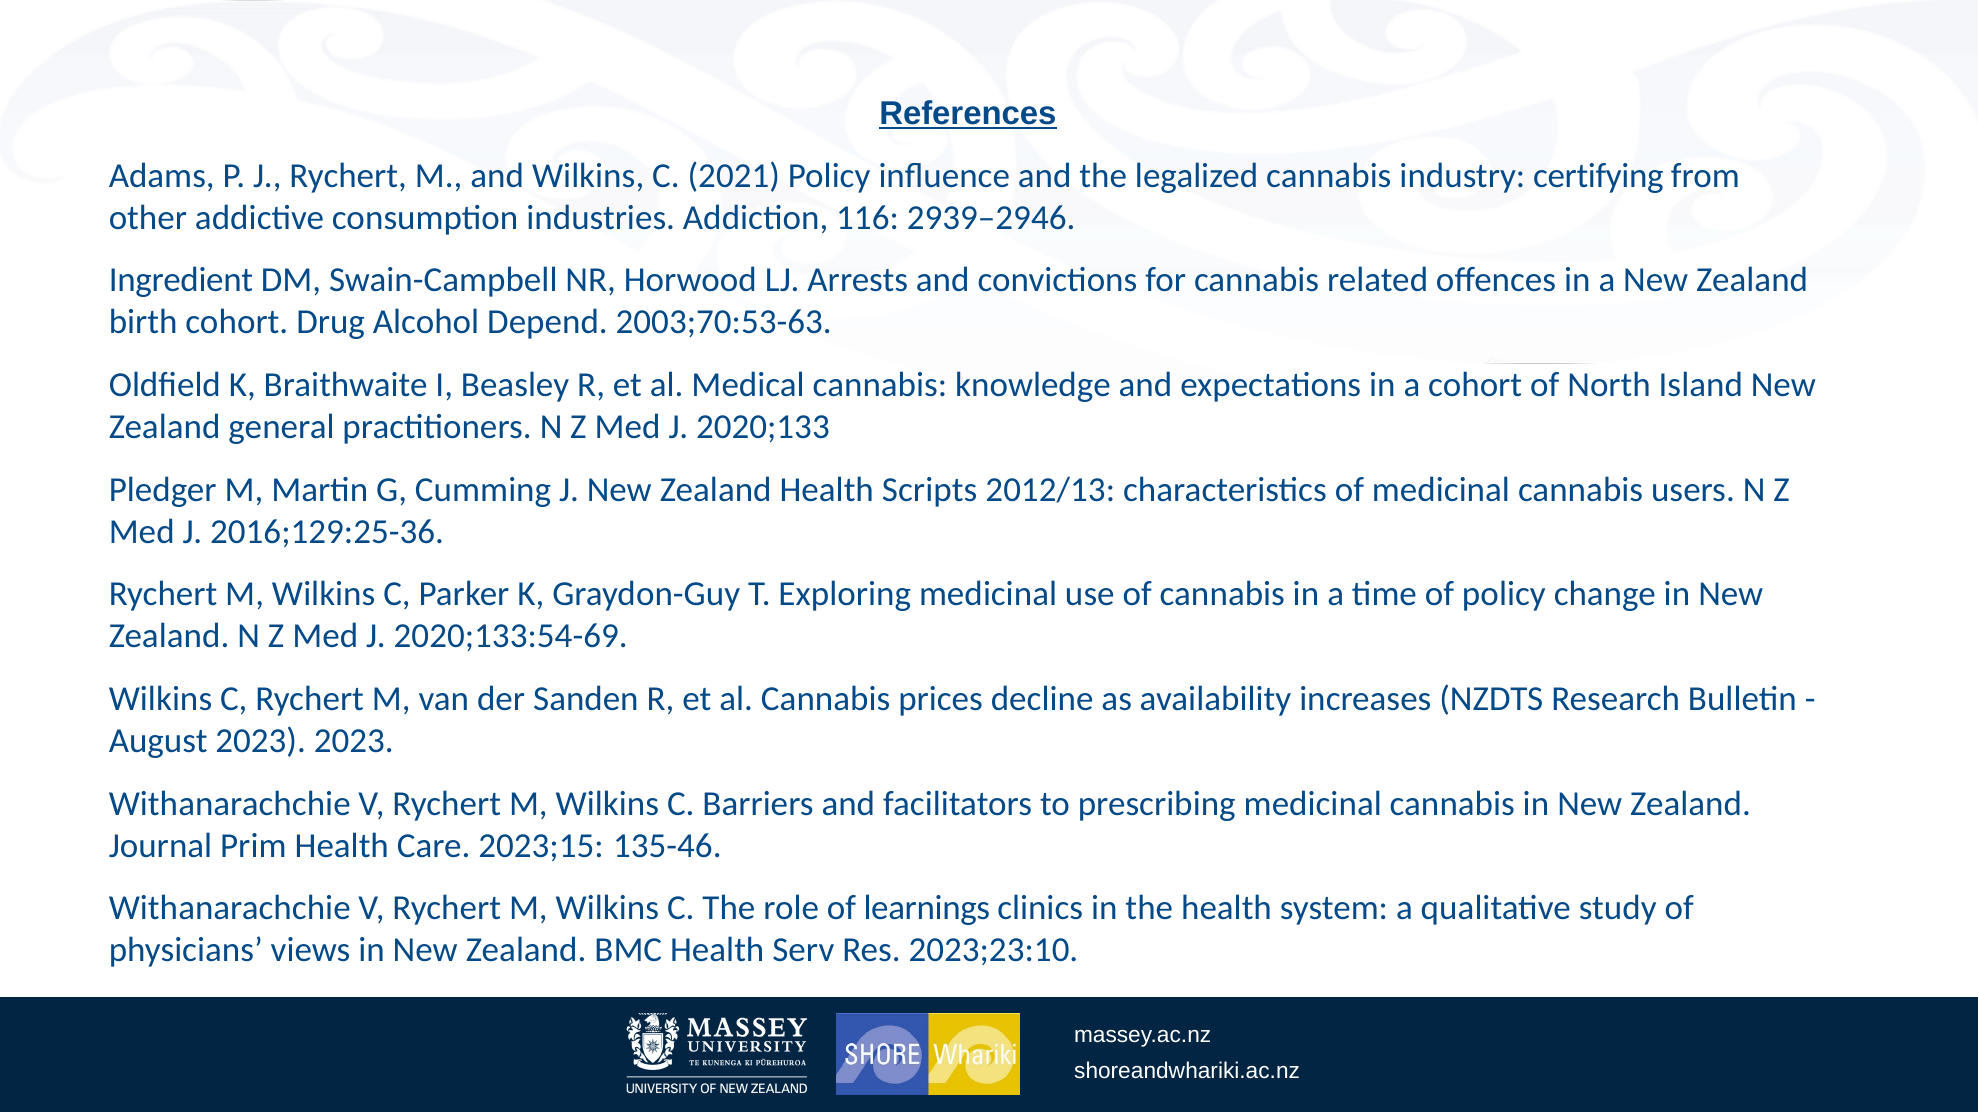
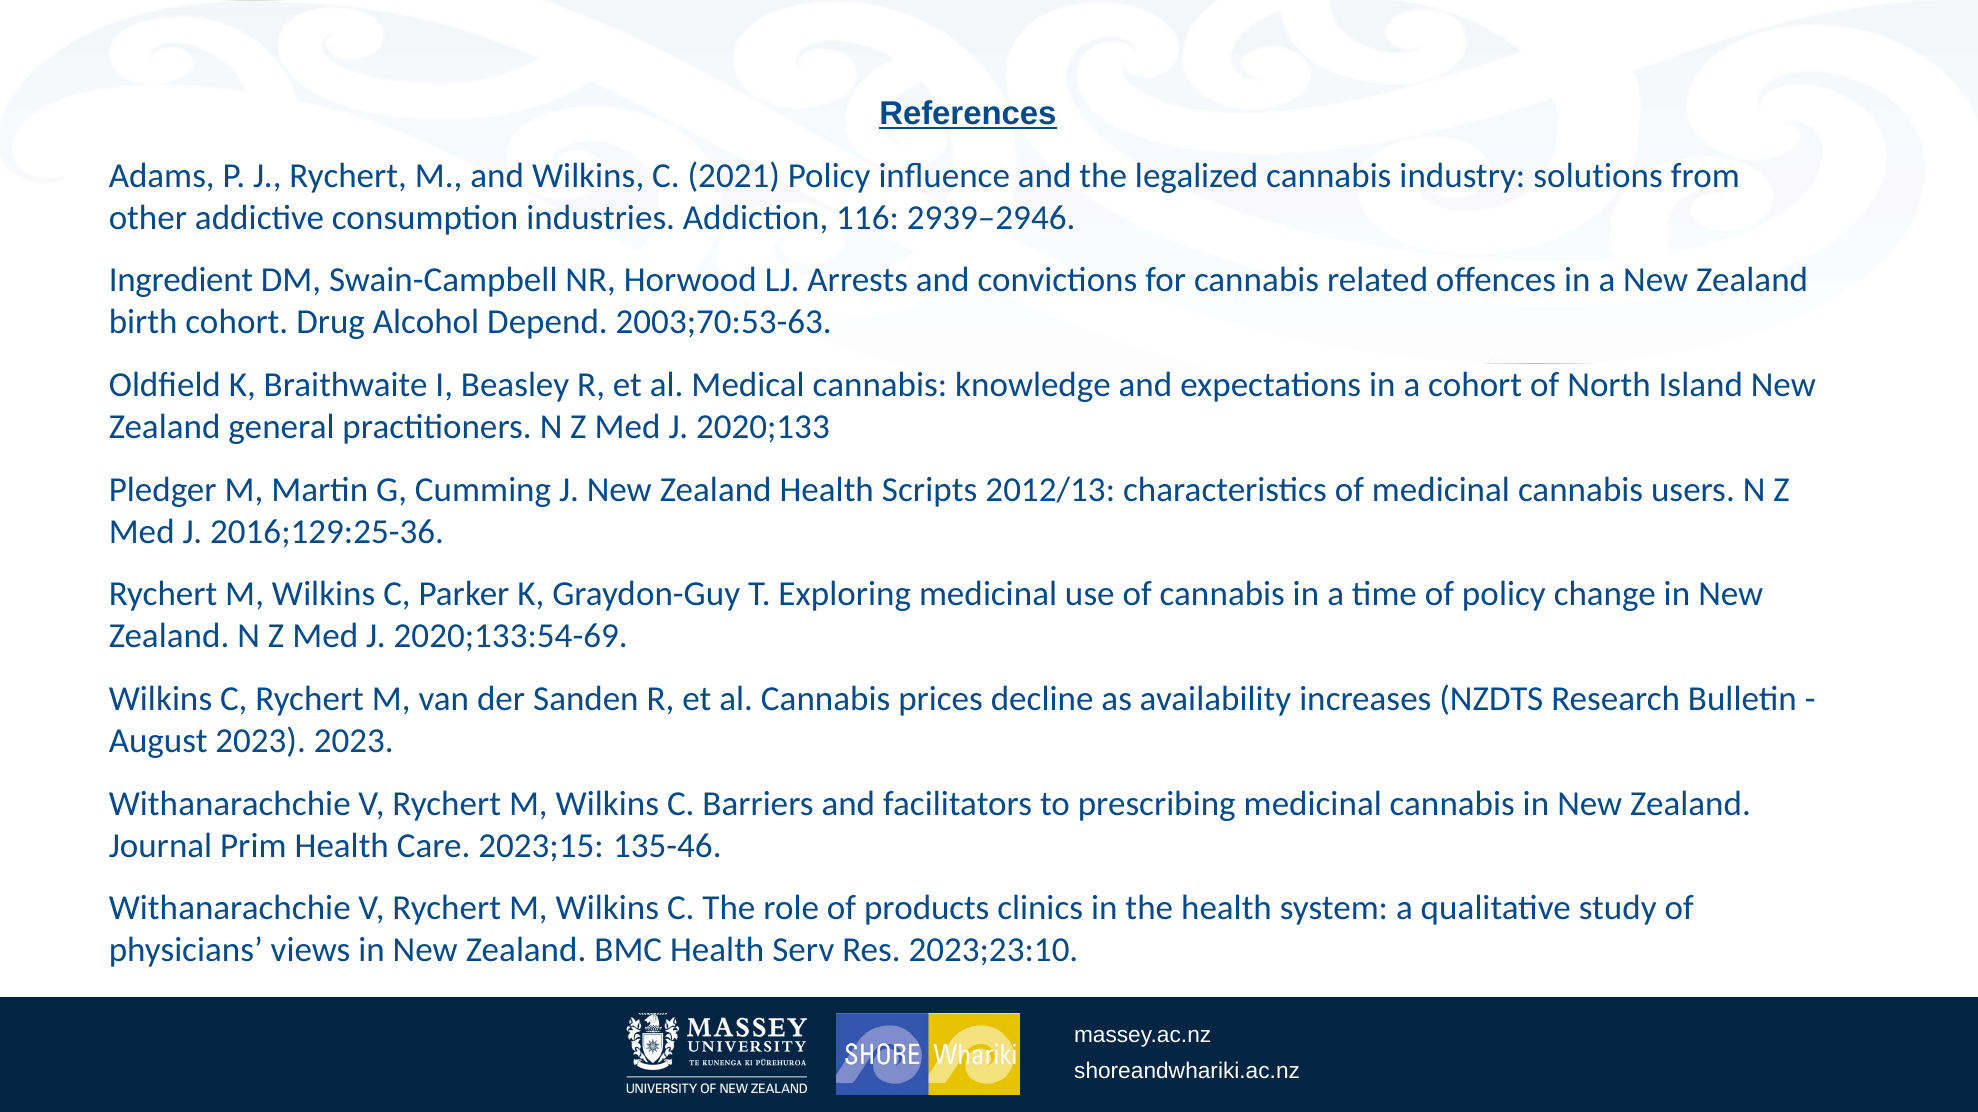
certifying: certifying -> solutions
learnings: learnings -> products
